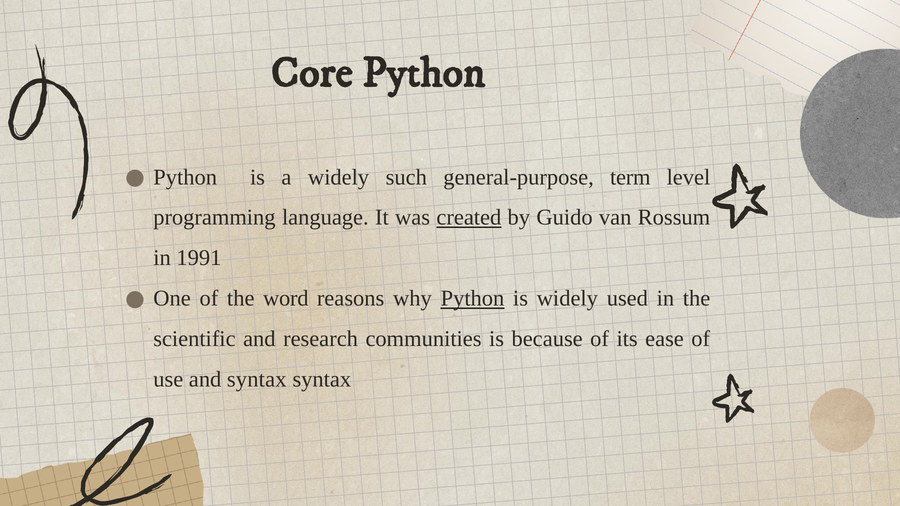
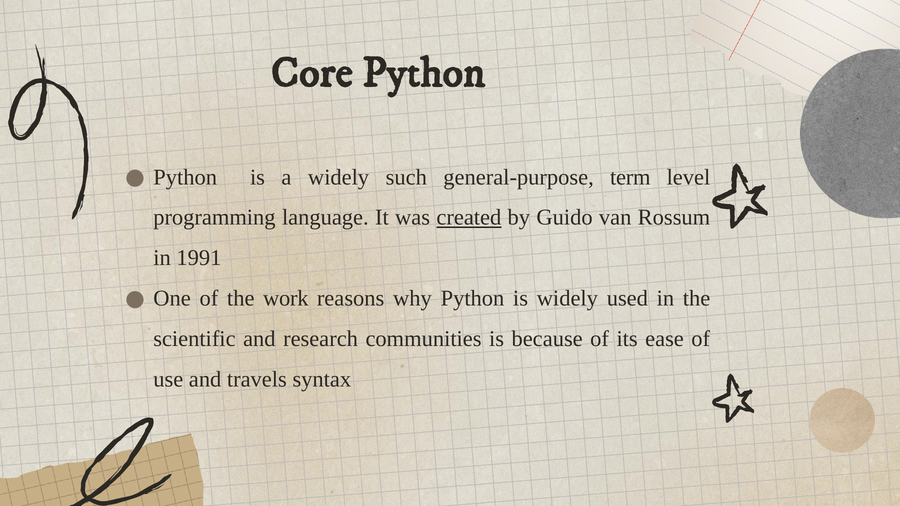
word: word -> work
Python at (472, 299) underline: present -> none
and syntax: syntax -> travels
